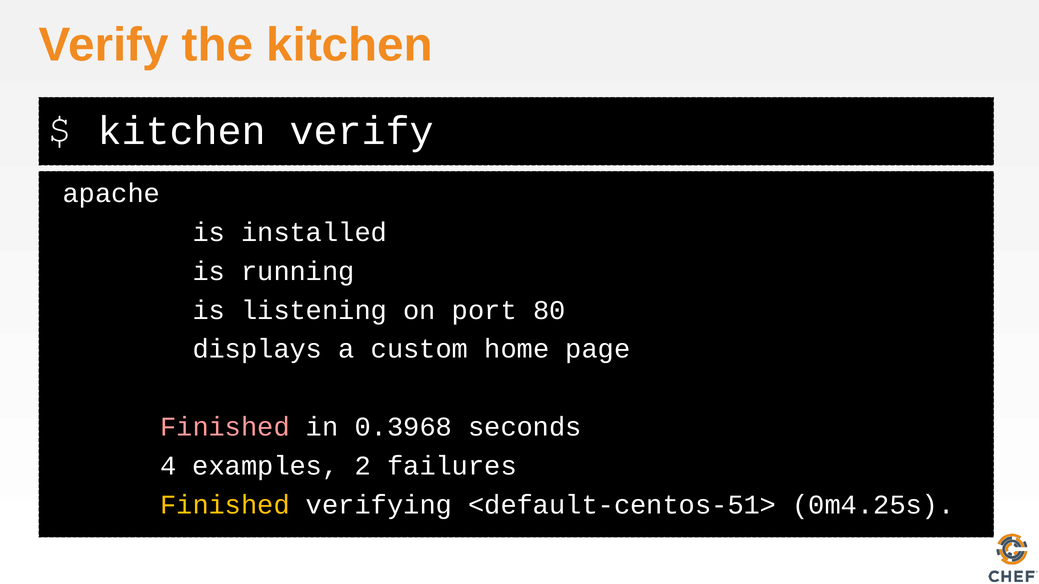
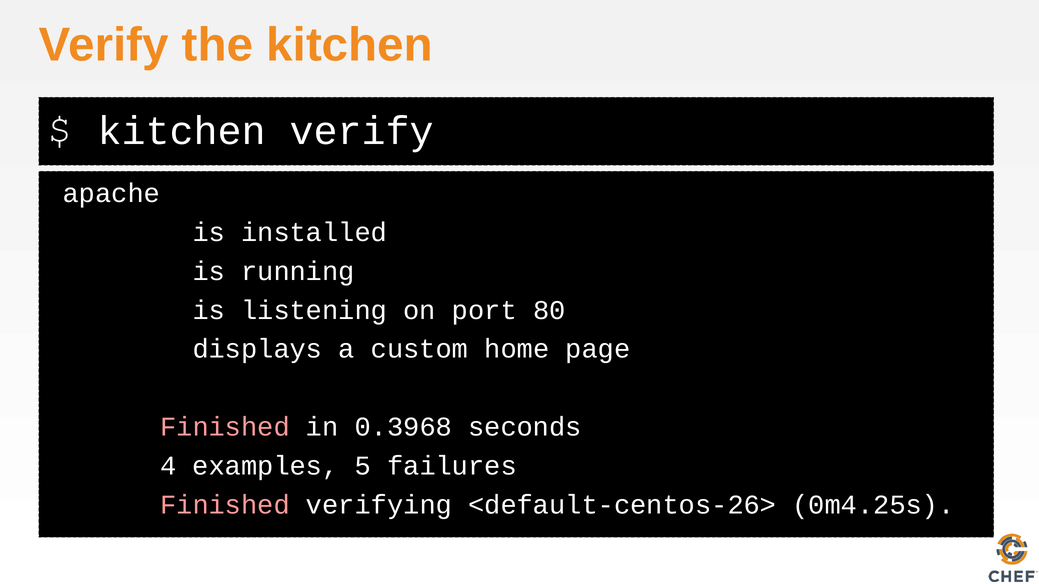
2: 2 -> 5
Finished at (225, 505) colour: yellow -> pink
<default-centos-51>: <default-centos-51> -> <default-centos-26>
